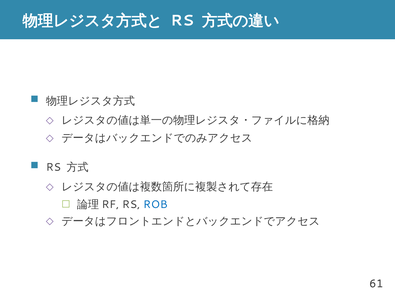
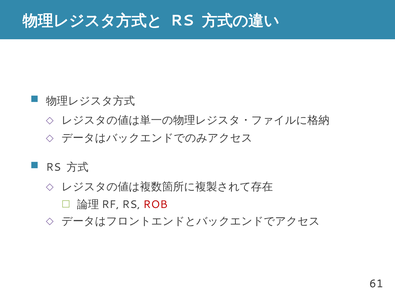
ROB colour: blue -> red
